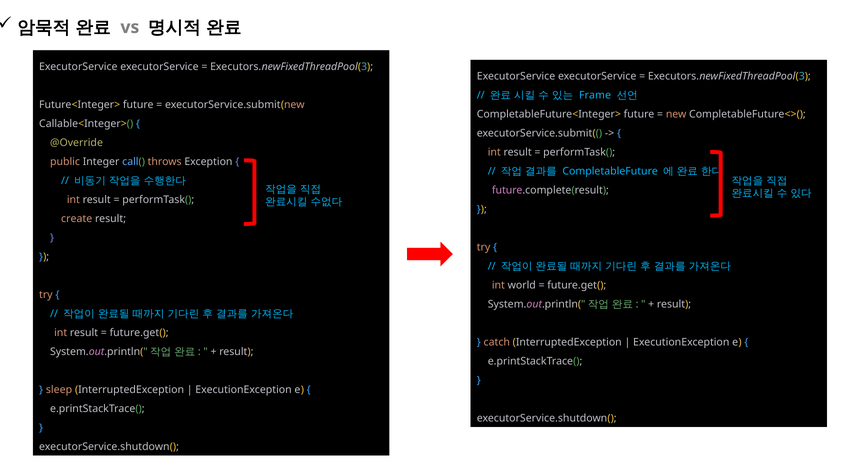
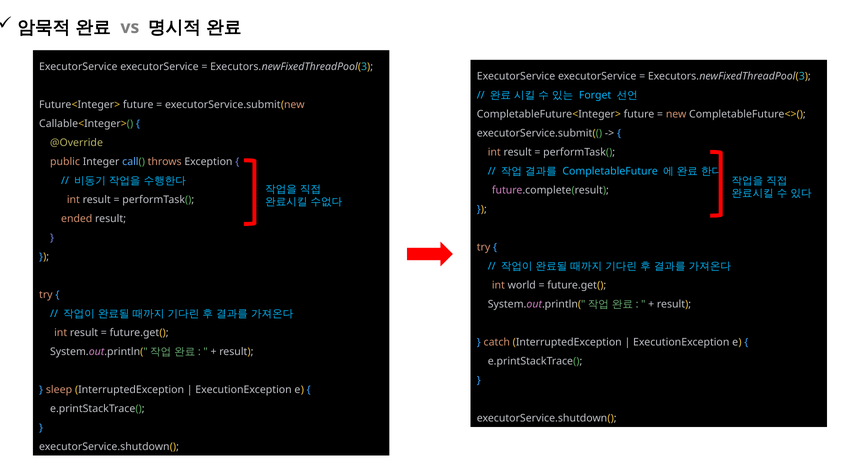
Frame: Frame -> Forget
create: create -> ended
